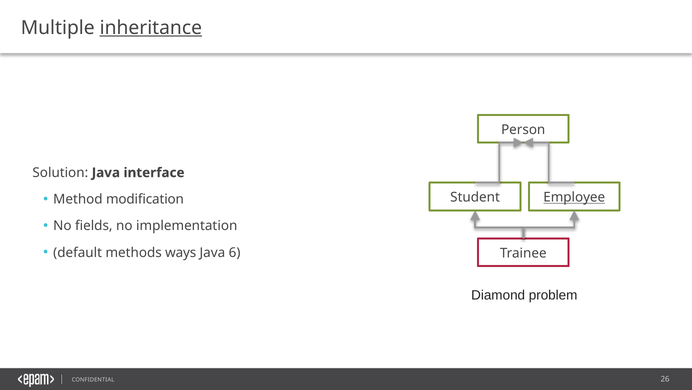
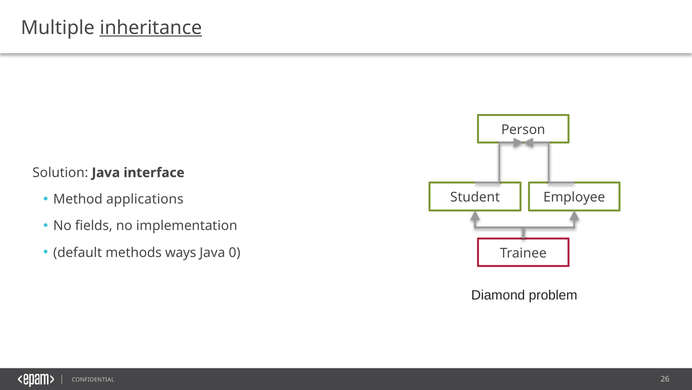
modification: modification -> applications
Employee underline: present -> none
6: 6 -> 0
